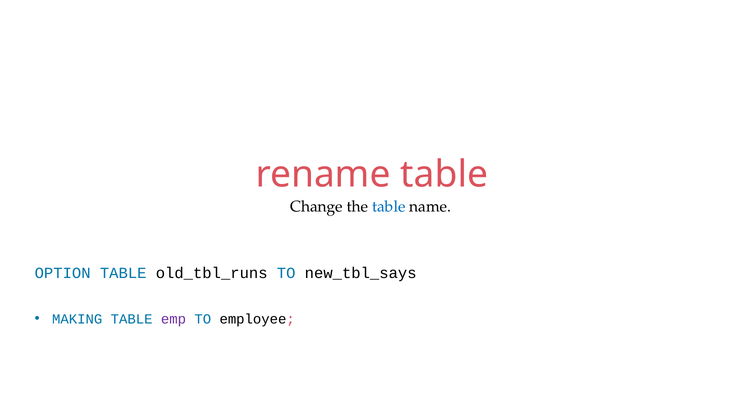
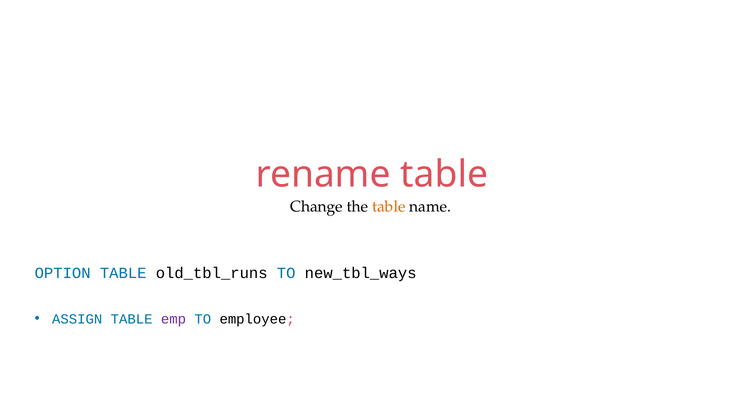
table at (389, 206) colour: blue -> orange
new_tbl_says: new_tbl_says -> new_tbl_ways
MAKING: MAKING -> ASSIGN
